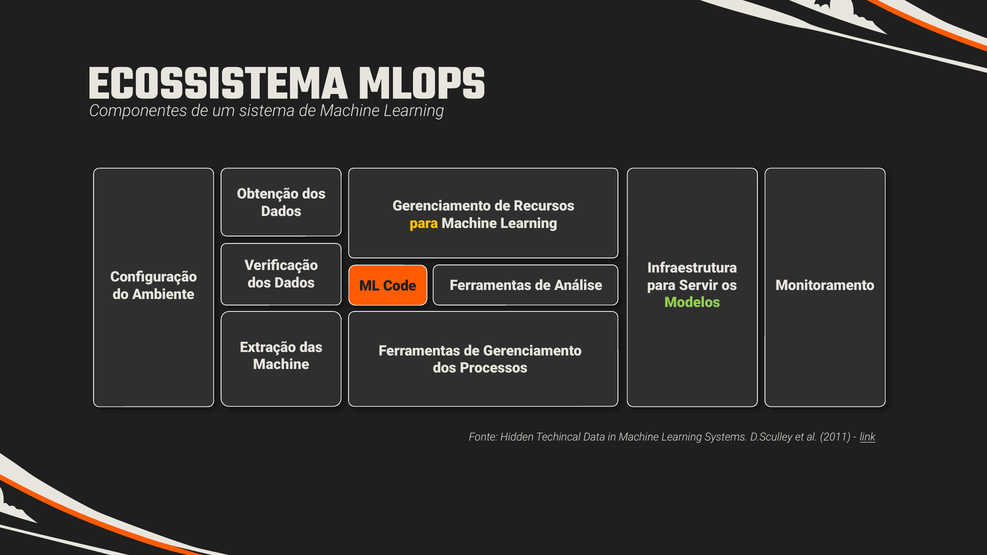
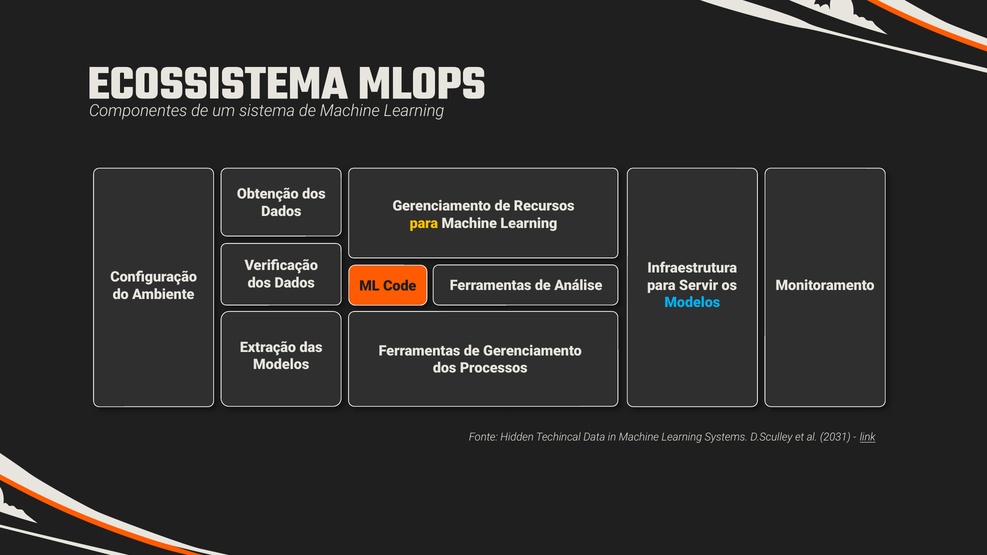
Modelos at (692, 303) colour: light green -> light blue
Machine at (281, 365): Machine -> Modelos
2011: 2011 -> 2031
